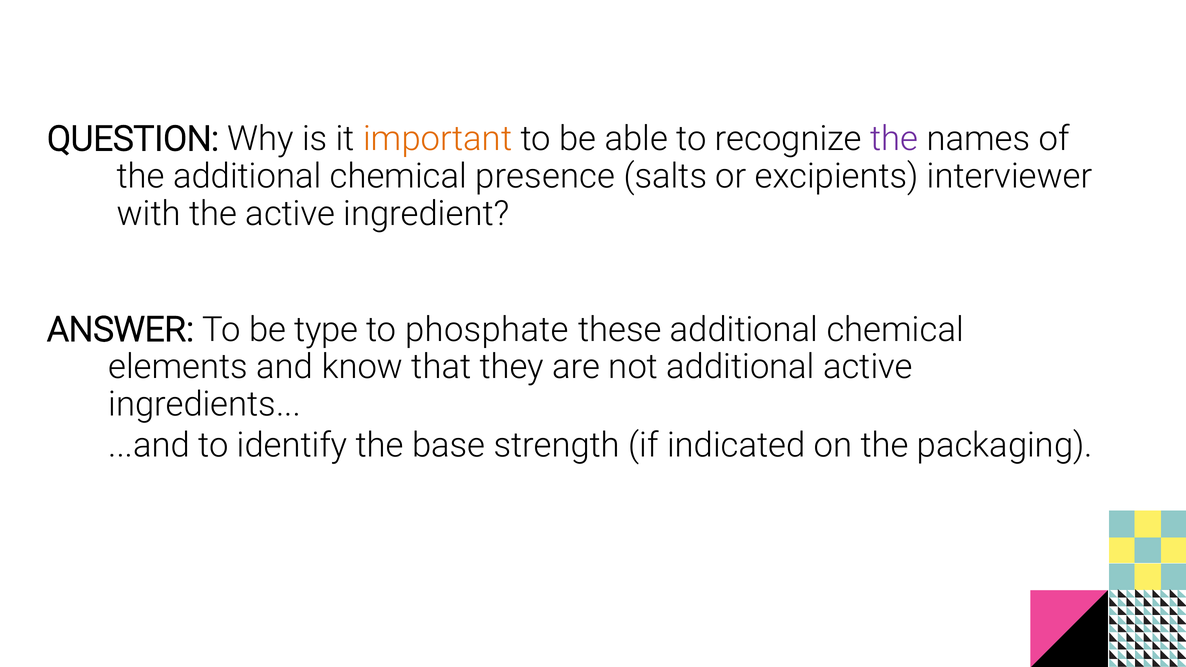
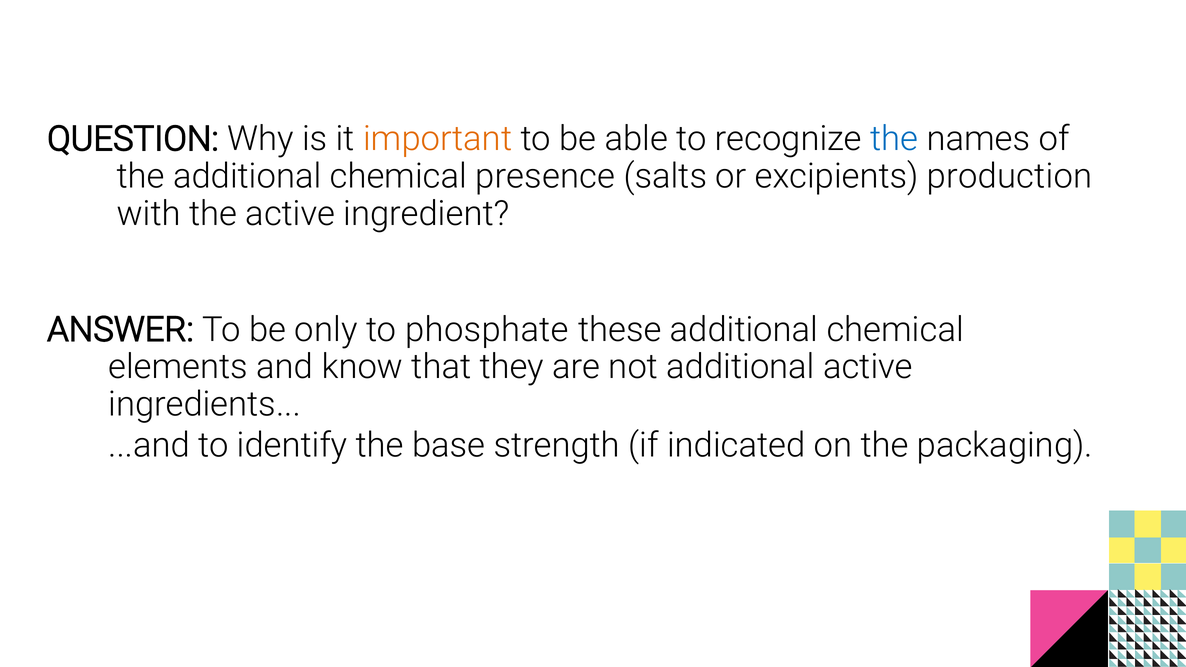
the at (894, 139) colour: purple -> blue
interviewer: interviewer -> production
type: type -> only
